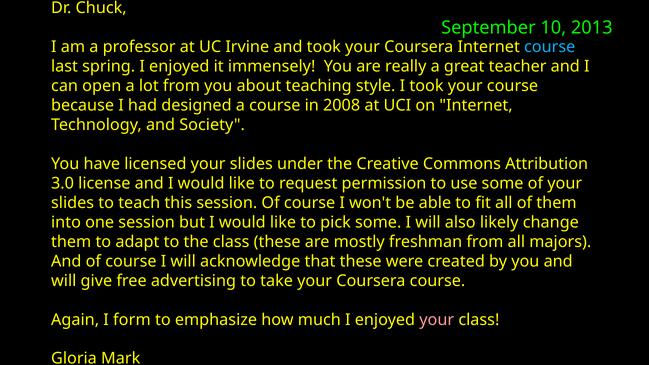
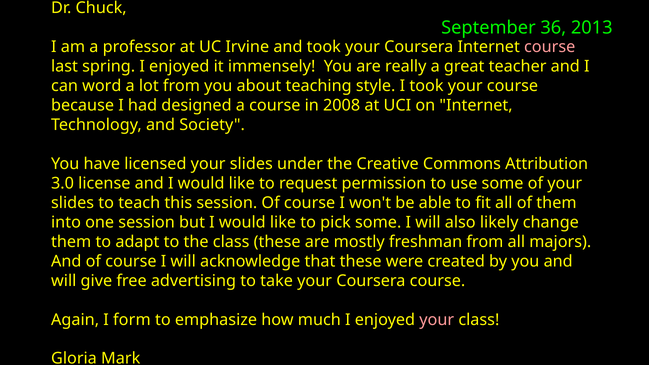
10: 10 -> 36
course at (550, 47) colour: light blue -> pink
open: open -> word
